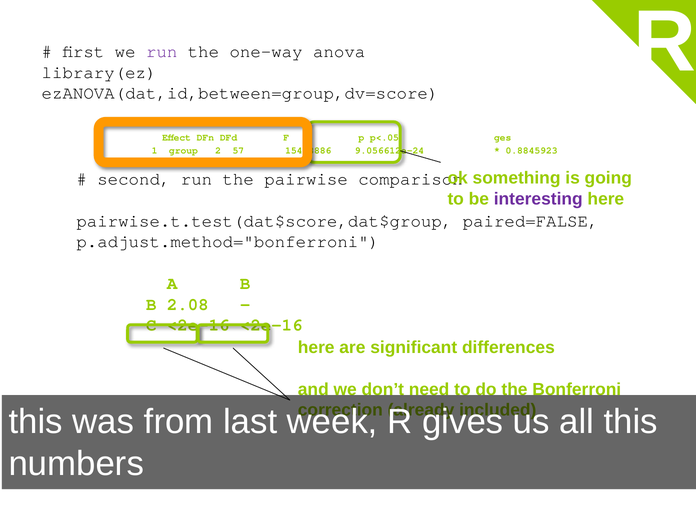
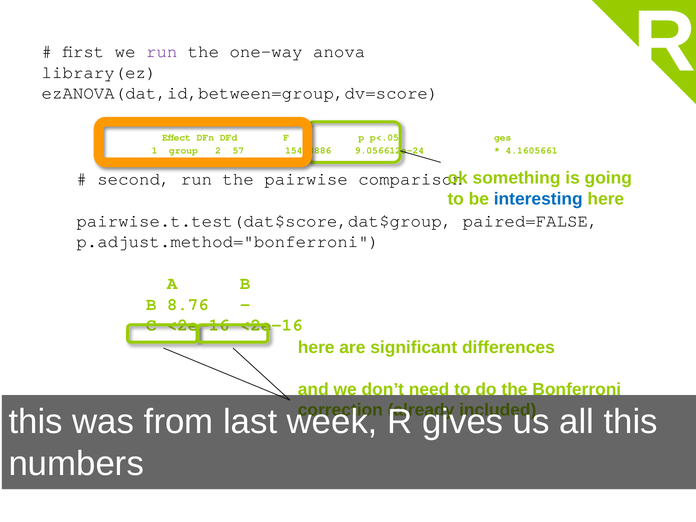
0.8845923: 0.8845923 -> 4.1605661
interesting colour: purple -> blue
2.08: 2.08 -> 8.76
